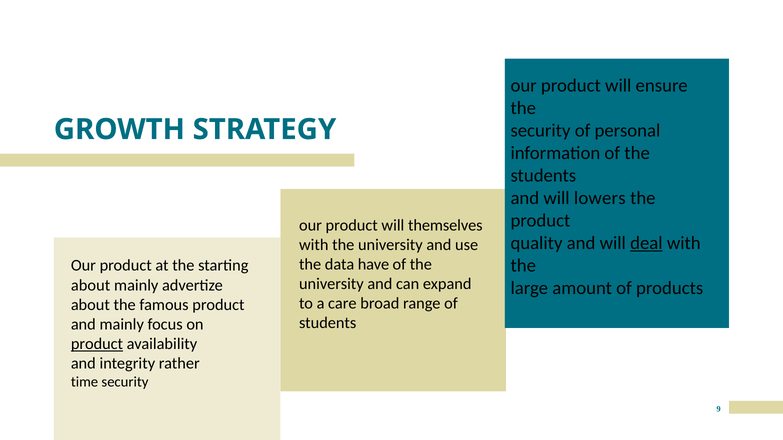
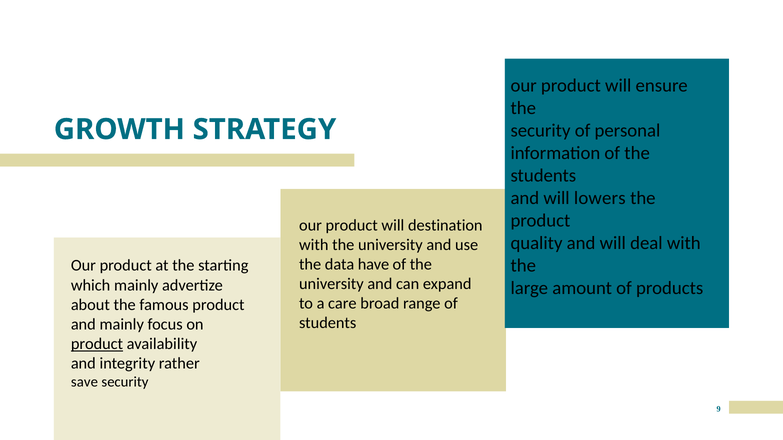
themselves: themselves -> destination
deal underline: present -> none
about at (91, 285): about -> which
time: time -> save
